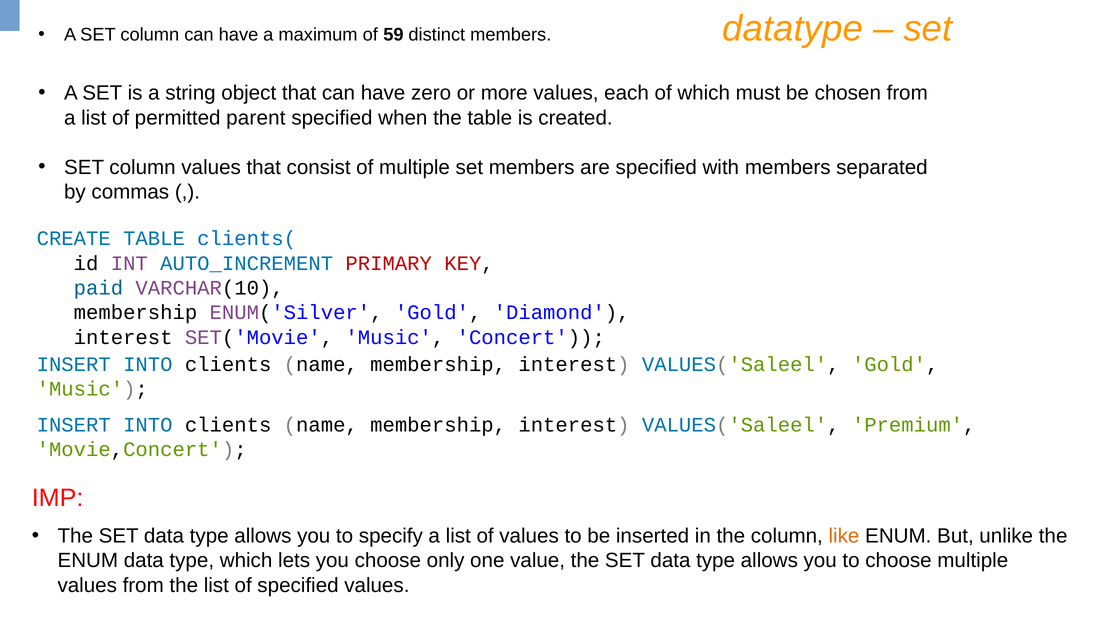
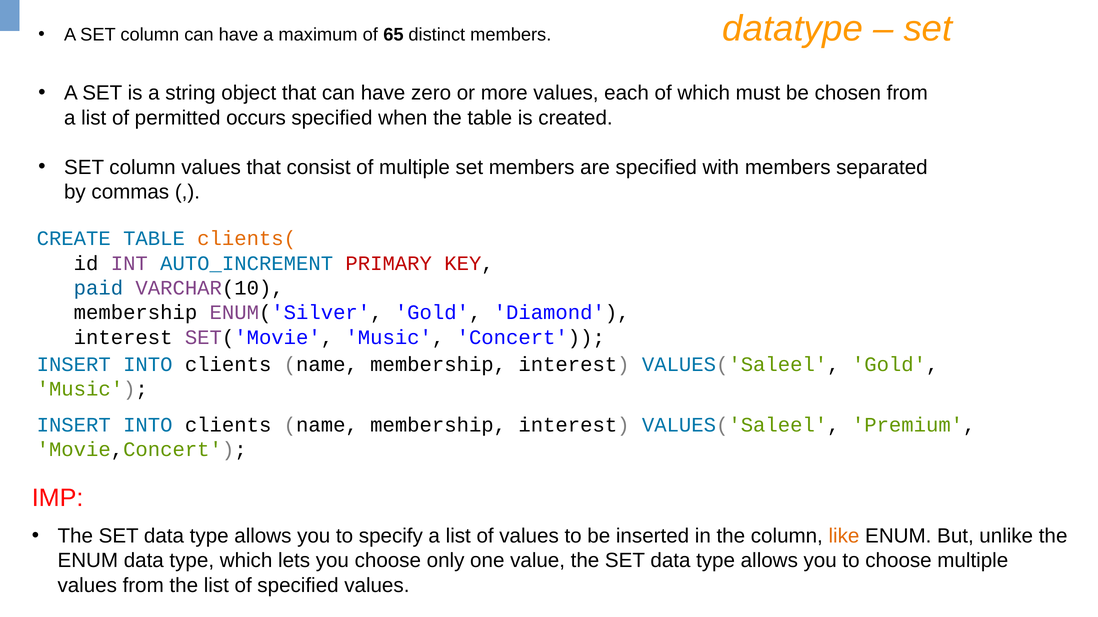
59: 59 -> 65
parent: parent -> occurs
clients( colour: blue -> orange
